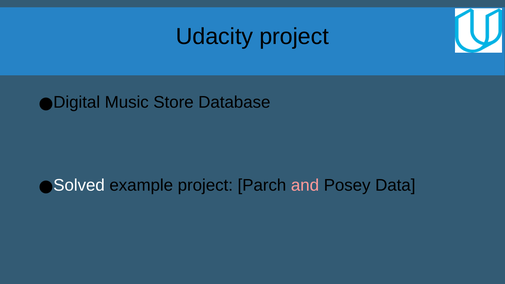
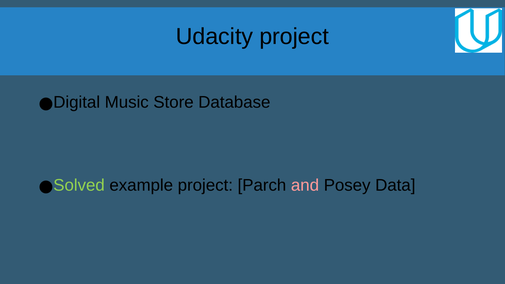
Solved colour: white -> light green
